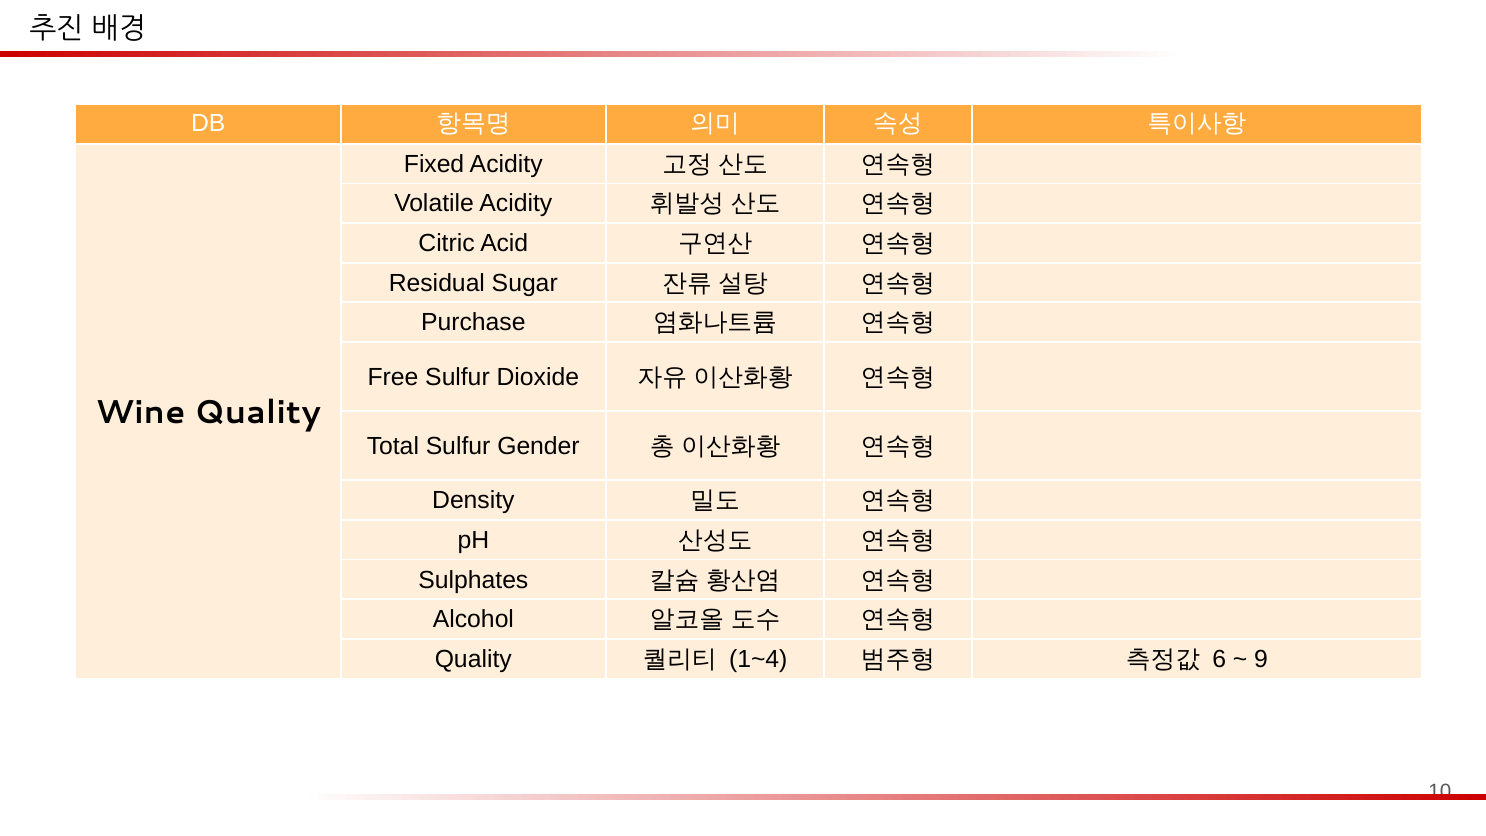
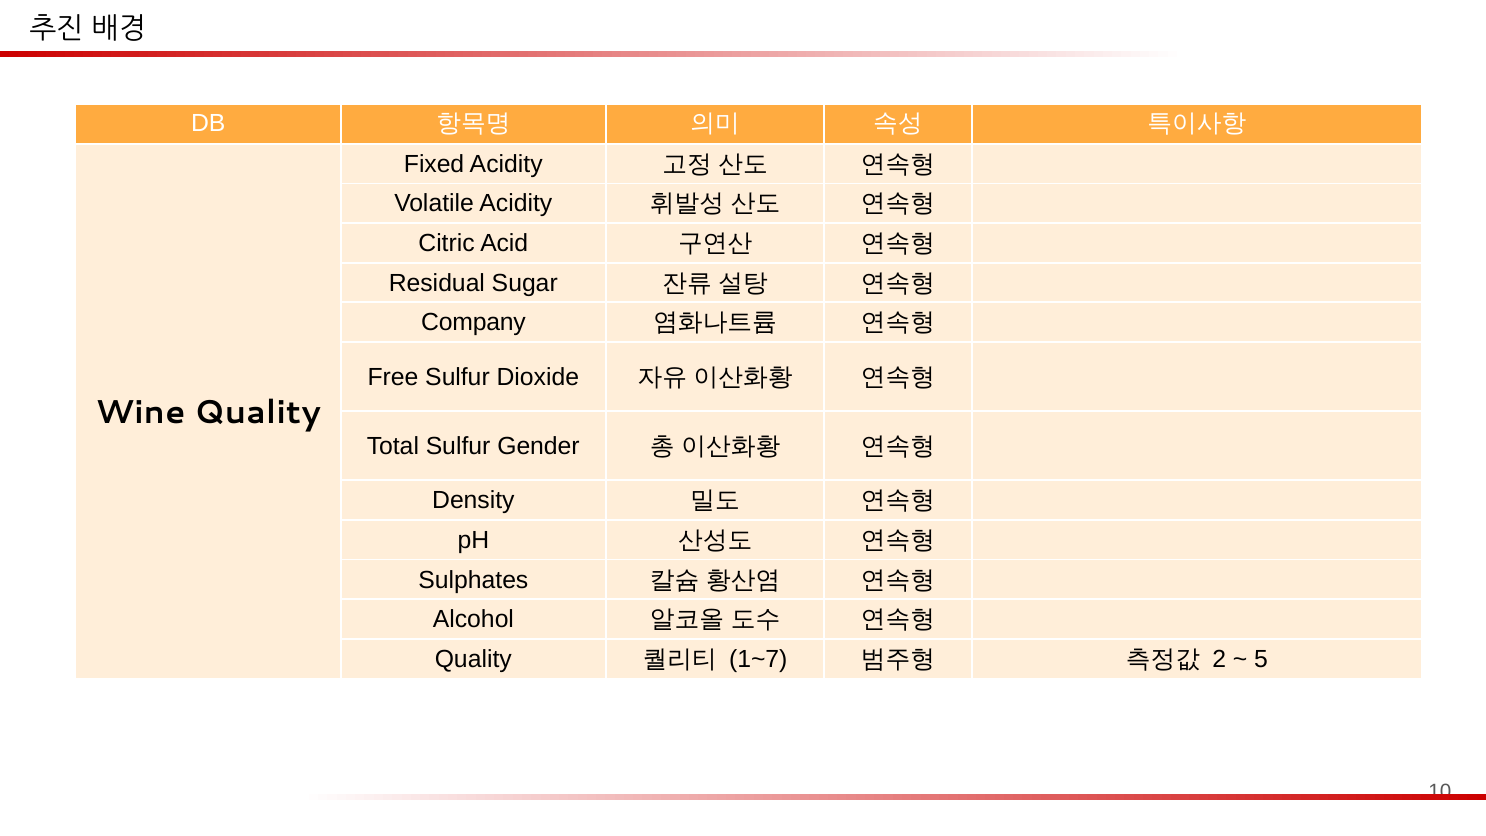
Purchase: Purchase -> Company
1~4: 1~4 -> 1~7
6: 6 -> 2
9: 9 -> 5
